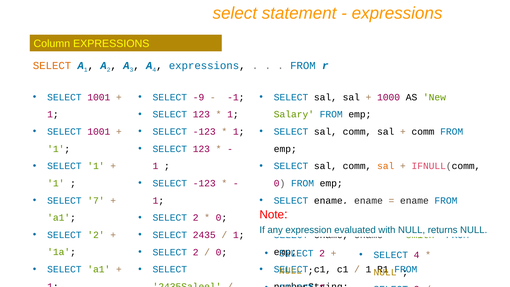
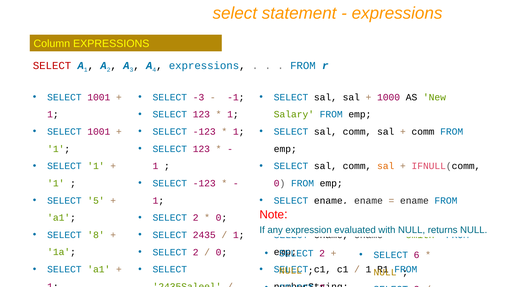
SELECT at (52, 66) colour: orange -> red
-9: -9 -> -3
7: 7 -> 5
2 at (96, 235): 2 -> 8
SELECT 4: 4 -> 6
